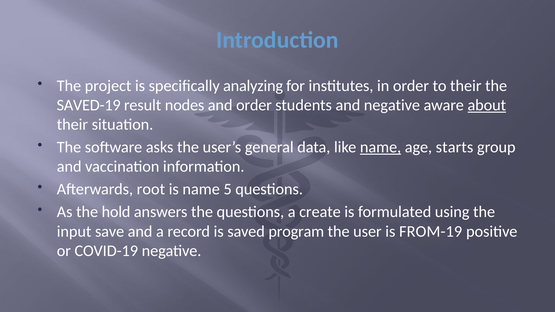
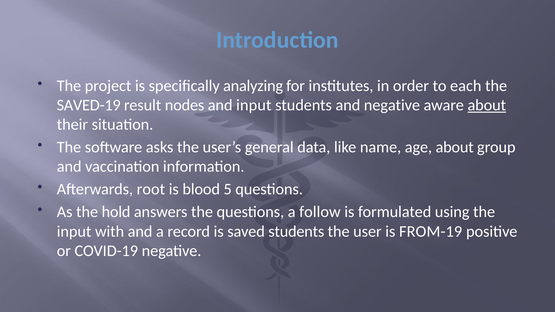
to their: their -> each
and order: order -> input
name at (381, 147) underline: present -> none
age starts: starts -> about
is name: name -> blood
create: create -> follow
save: save -> with
saved program: program -> students
